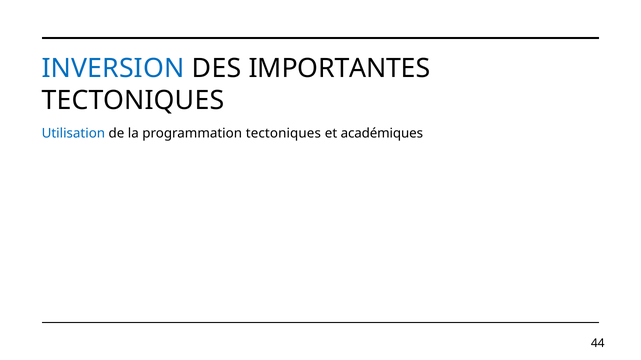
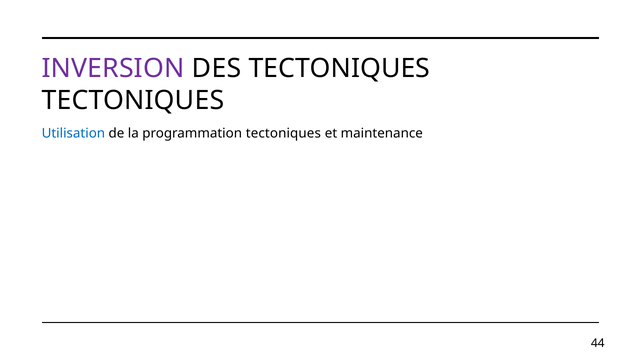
INVERSION colour: blue -> purple
DES IMPORTANTES: IMPORTANTES -> TECTONIQUES
académiques: académiques -> maintenance
